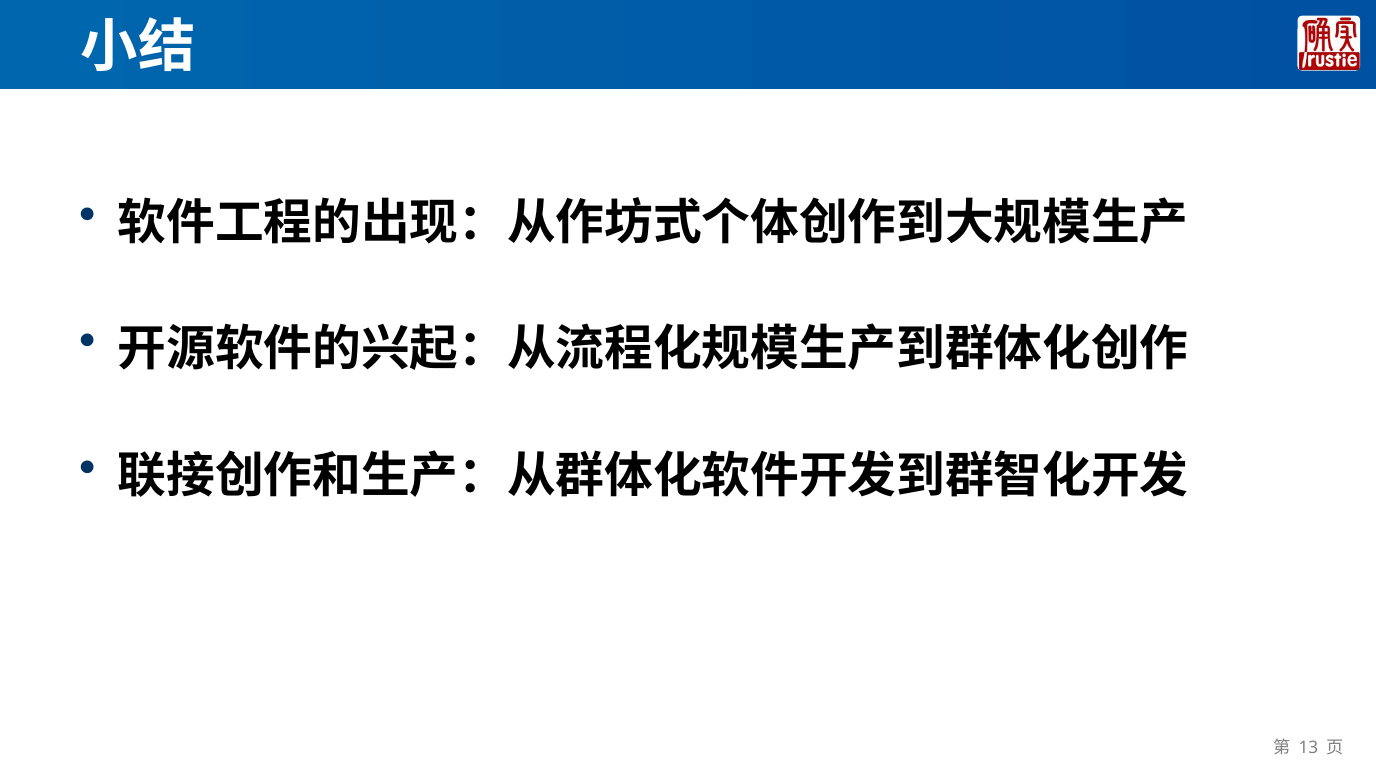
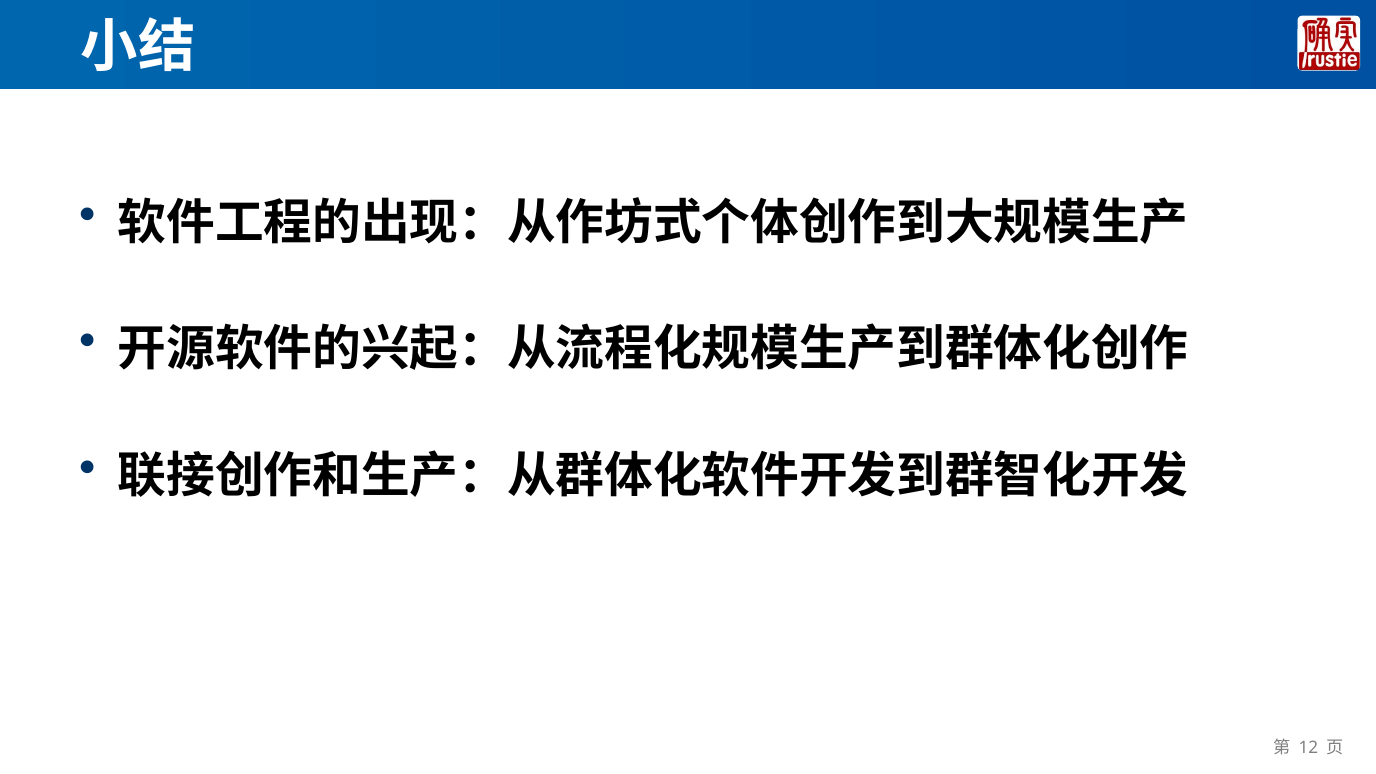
13: 13 -> 12
